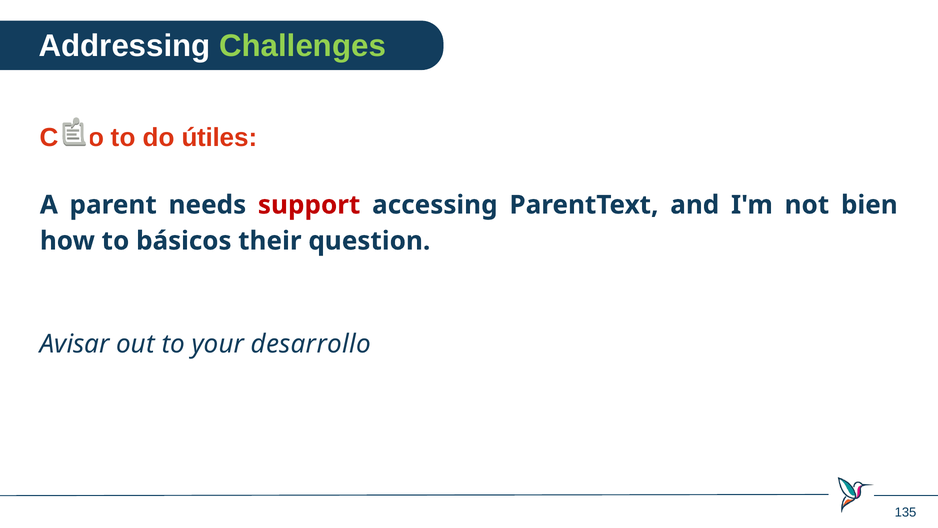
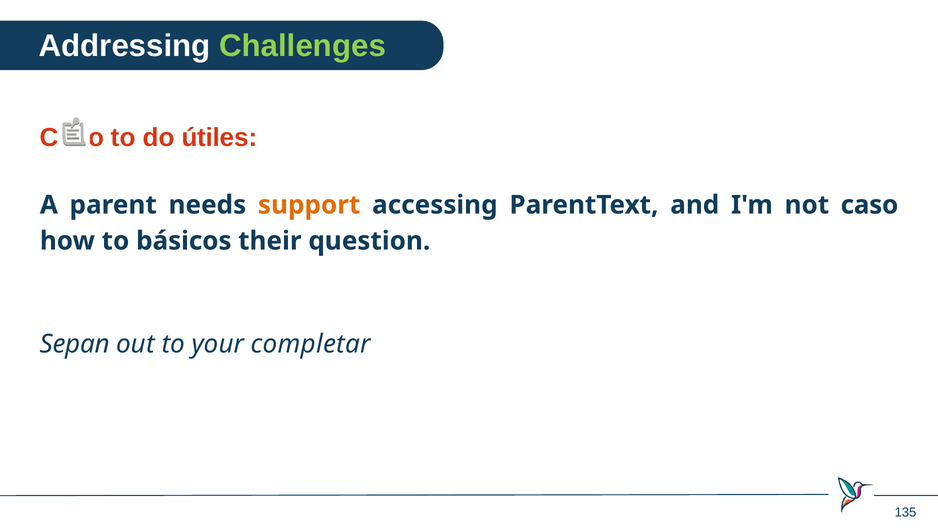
support colour: red -> orange
bien: bien -> caso
Avisar: Avisar -> Sepan
desarrollo: desarrollo -> completar
